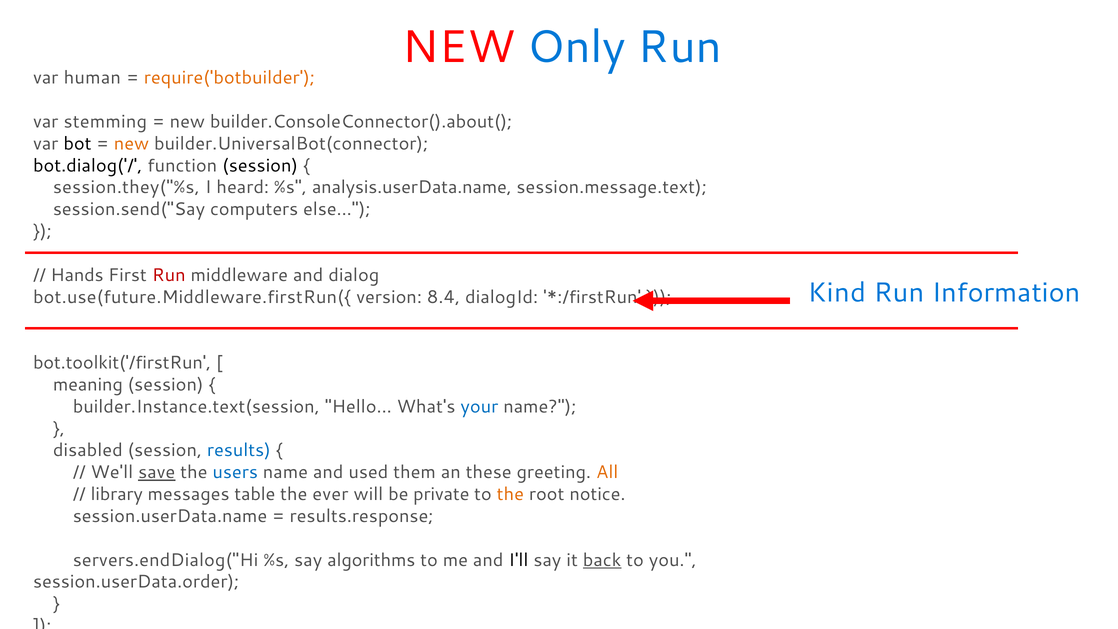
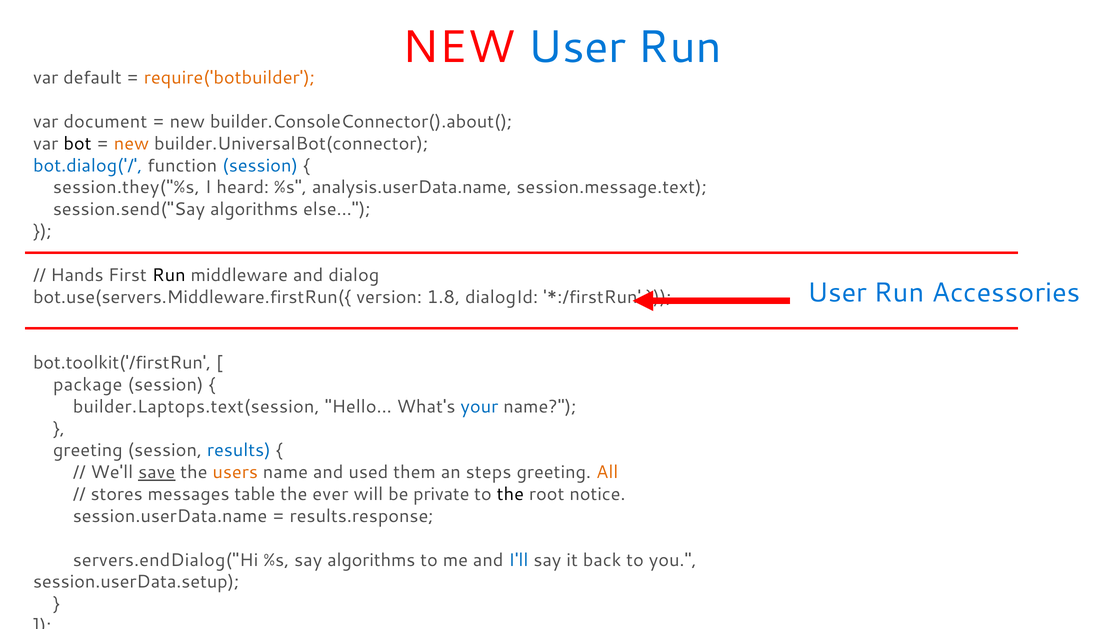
NEW Only: Only -> User
human: human -> default
stemming: stemming -> document
bot.dialog('/ colour: black -> blue
session at (260, 165) colour: black -> blue
session.send("Say computers: computers -> algorithms
Run at (169, 275) colour: red -> black
Kind at (837, 293): Kind -> User
Information: Information -> Accessories
bot.use(future.Middleware.firstRun({: bot.use(future.Middleware.firstRun({ -> bot.use(servers.Middleware.firstRun({
8.4: 8.4 -> 1.8
meaning: meaning -> package
builder.Instance.text(session: builder.Instance.text(session -> builder.Laptops.text(session
disabled at (88, 450): disabled -> greeting
users colour: blue -> orange
these: these -> steps
library: library -> stores
the at (510, 494) colour: orange -> black
I'll colour: black -> blue
back underline: present -> none
session.userData.order: session.userData.order -> session.userData.setup
